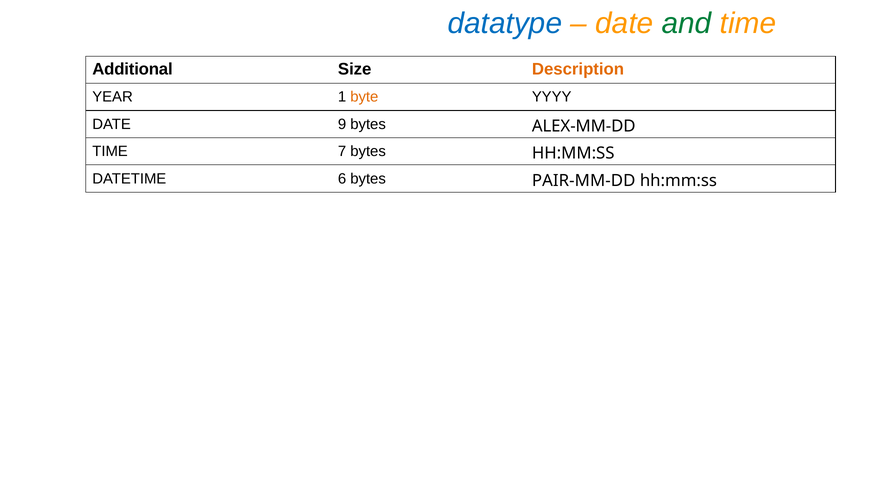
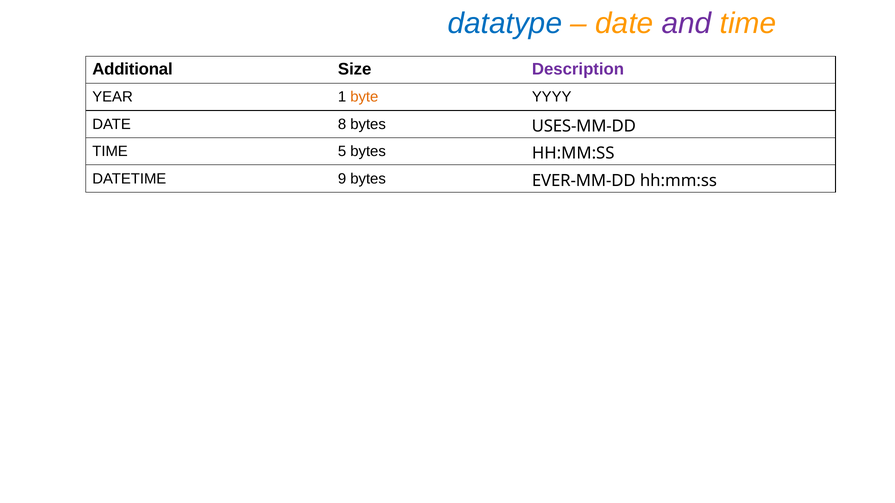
and colour: green -> purple
Description colour: orange -> purple
9: 9 -> 8
ALEX-MM-DD: ALEX-MM-DD -> USES-MM-DD
7: 7 -> 5
6: 6 -> 9
PAIR-MM-DD: PAIR-MM-DD -> EVER-MM-DD
